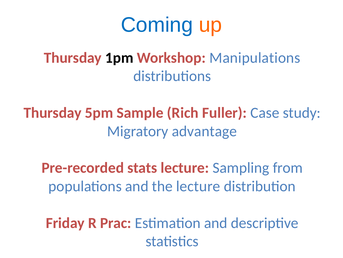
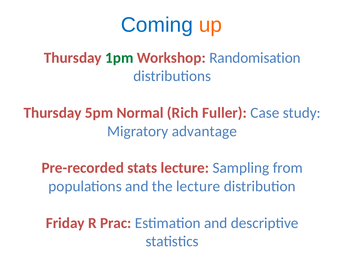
1pm colour: black -> green
Manipulations: Manipulations -> Randomisation
Sample: Sample -> Normal
